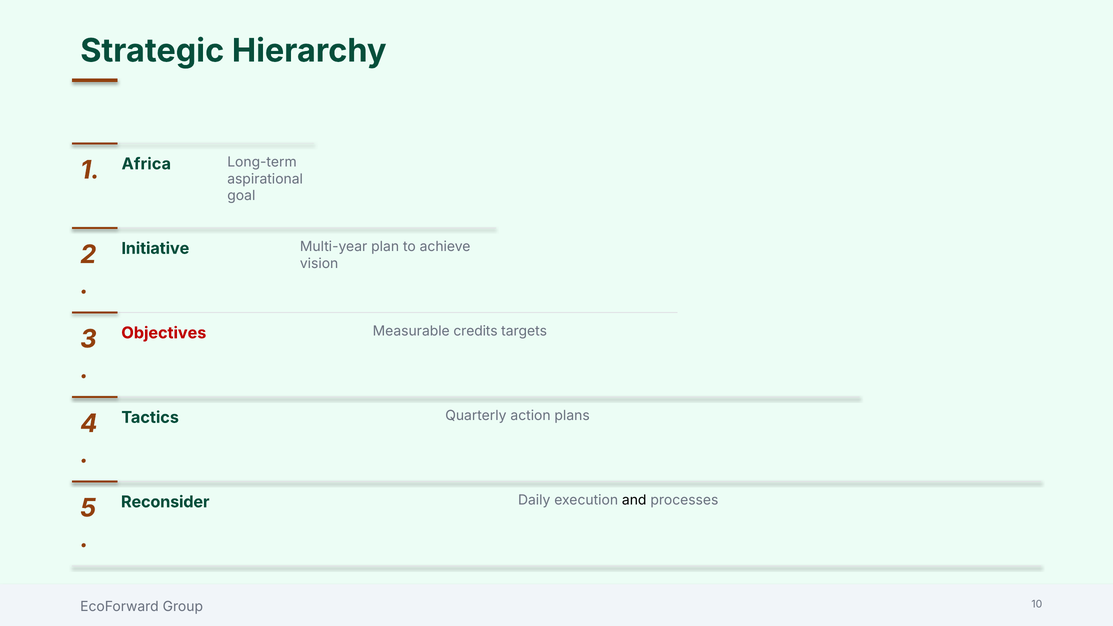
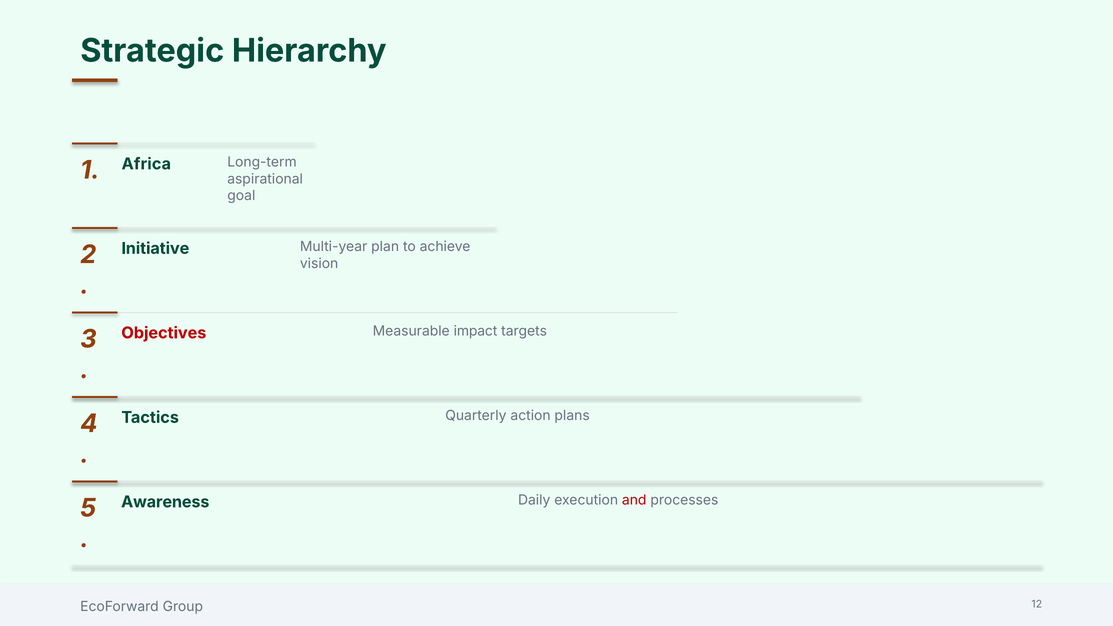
credits: credits -> impact
Reconsider: Reconsider -> Awareness
and colour: black -> red
10: 10 -> 12
